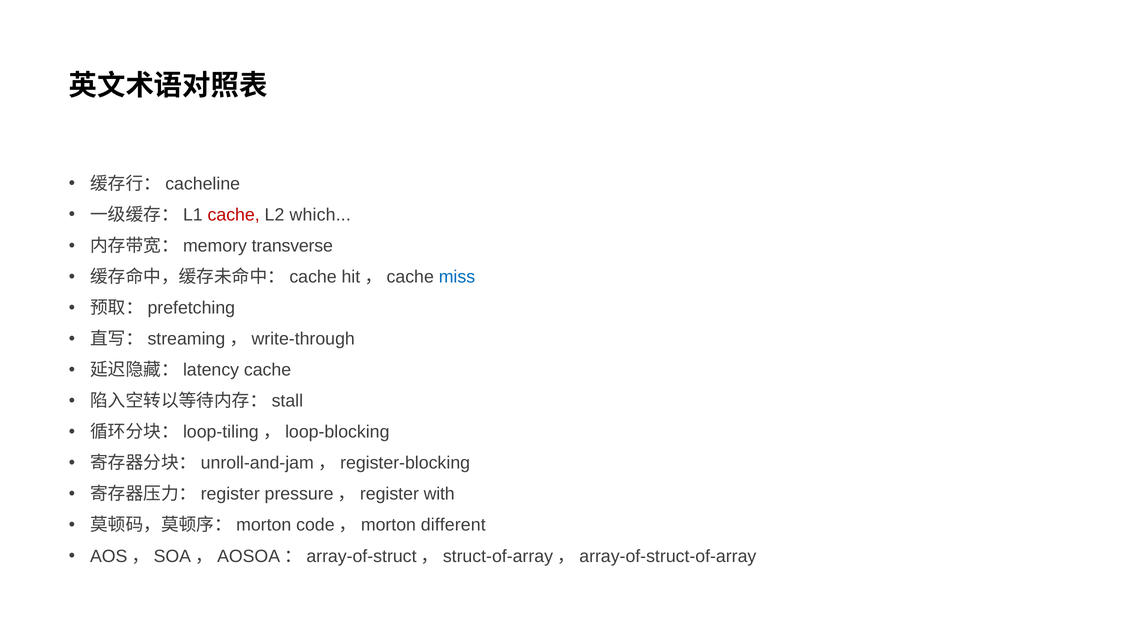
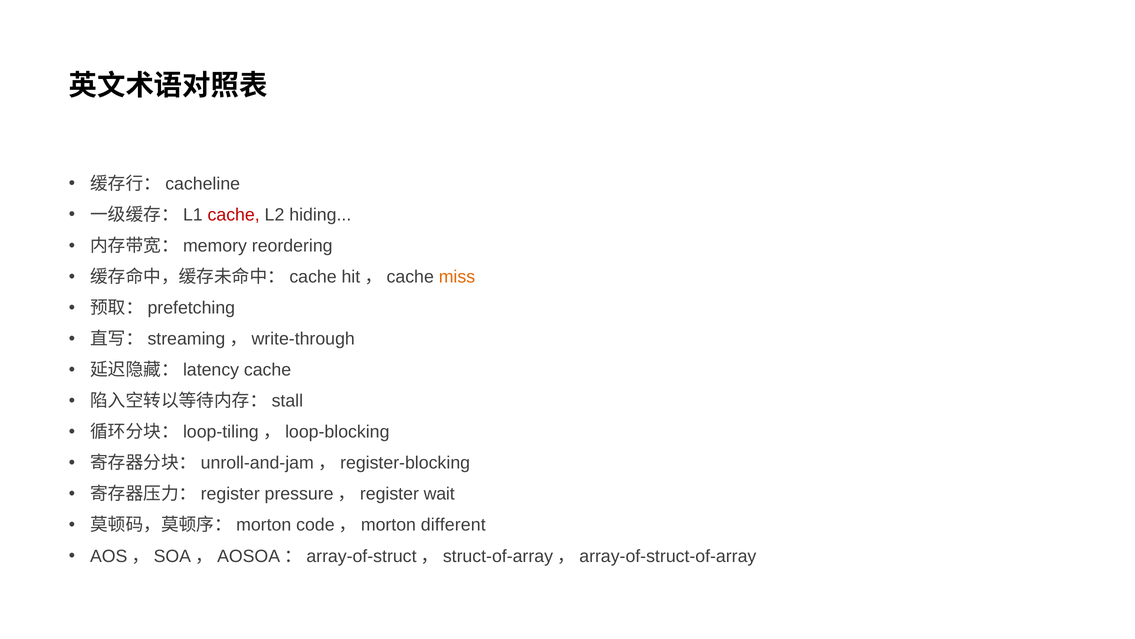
which: which -> hiding
transverse: transverse -> reordering
miss colour: blue -> orange
with: with -> wait
